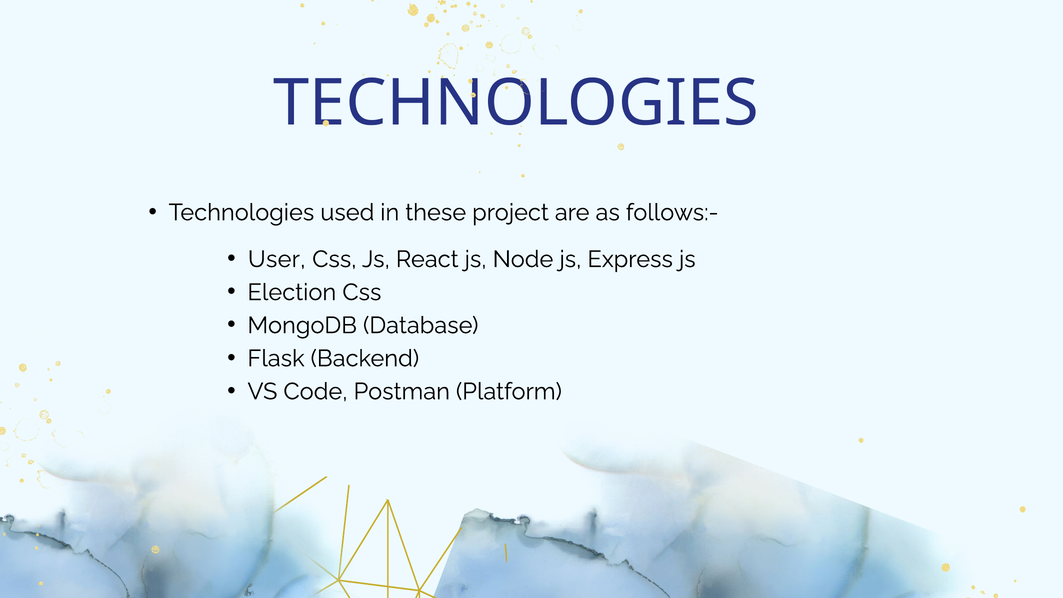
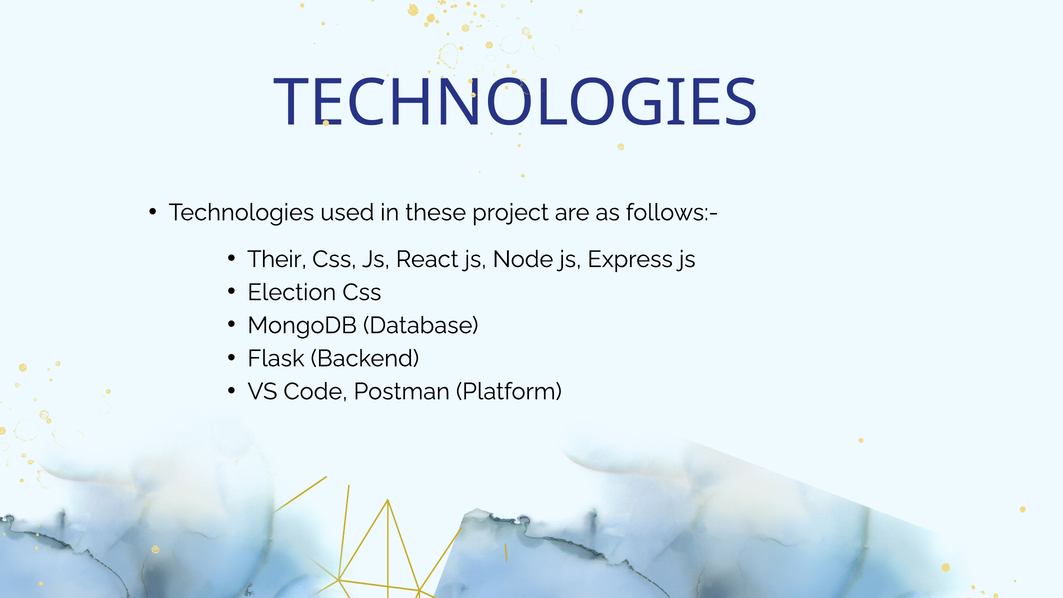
User: User -> Their
